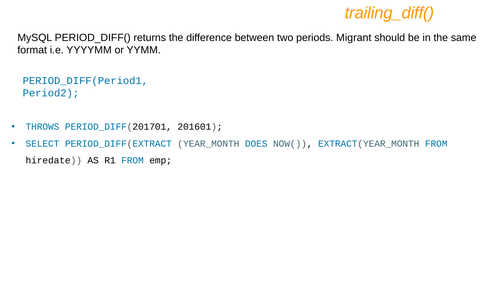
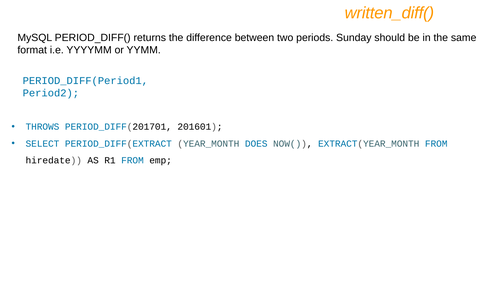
trailing_diff(: trailing_diff( -> written_diff(
Migrant: Migrant -> Sunday
